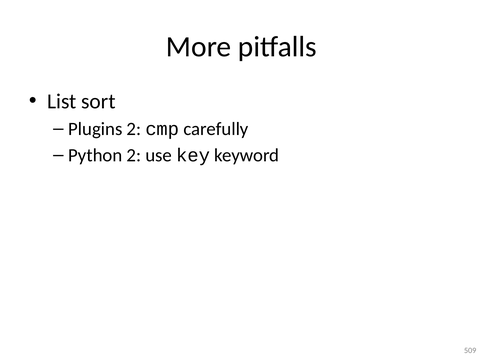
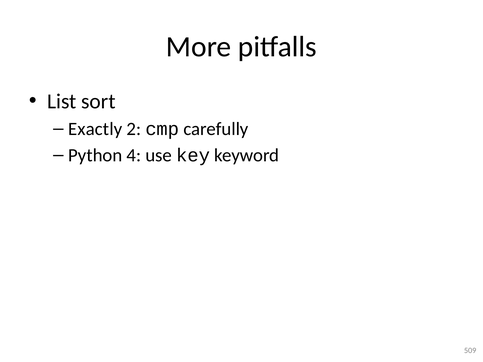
Plugins: Plugins -> Exactly
Python 2: 2 -> 4
